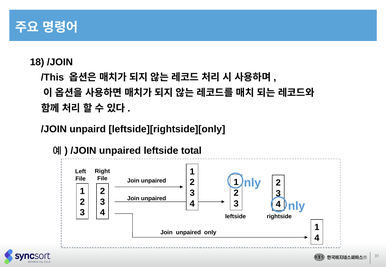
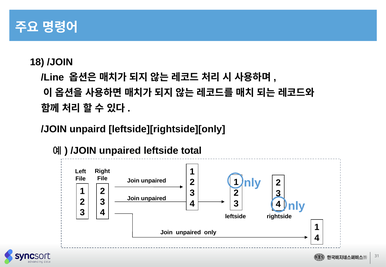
/This: /This -> /Line
